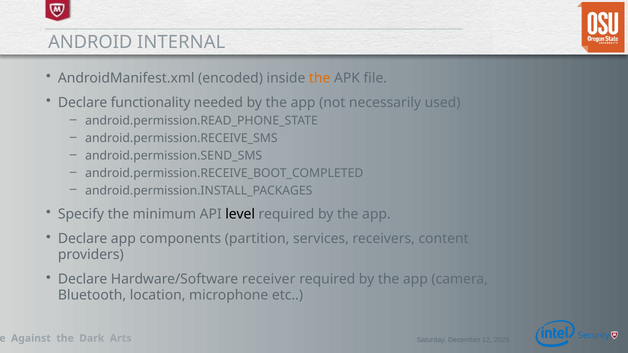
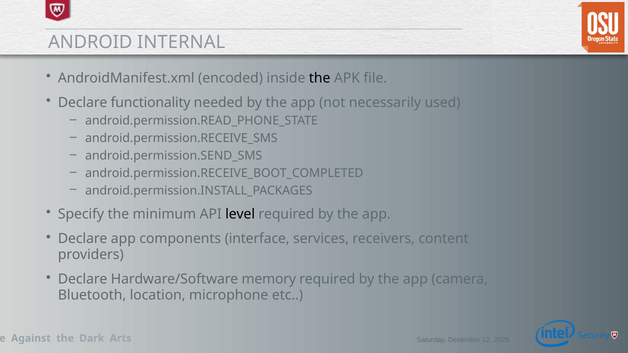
the at (320, 78) colour: orange -> black
partition: partition -> interface
receiver: receiver -> memory
